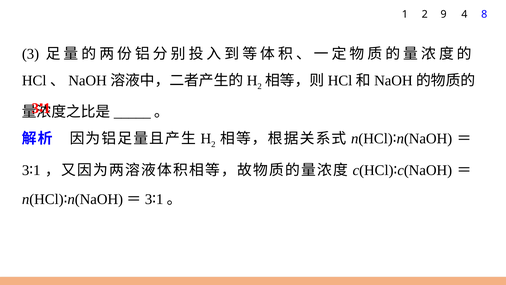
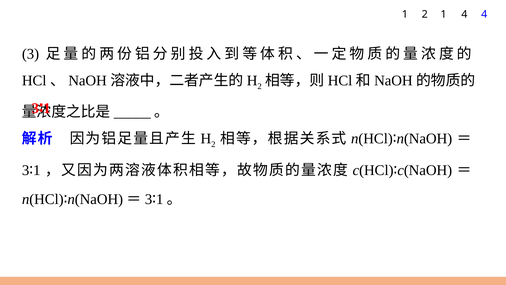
2 9: 9 -> 1
4 8: 8 -> 4
